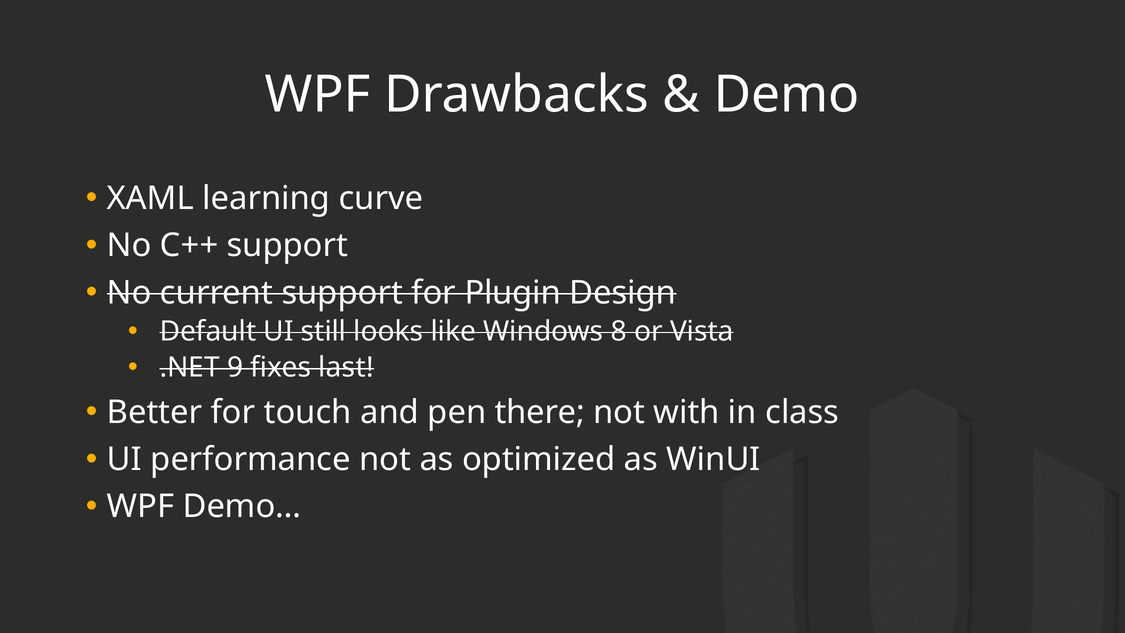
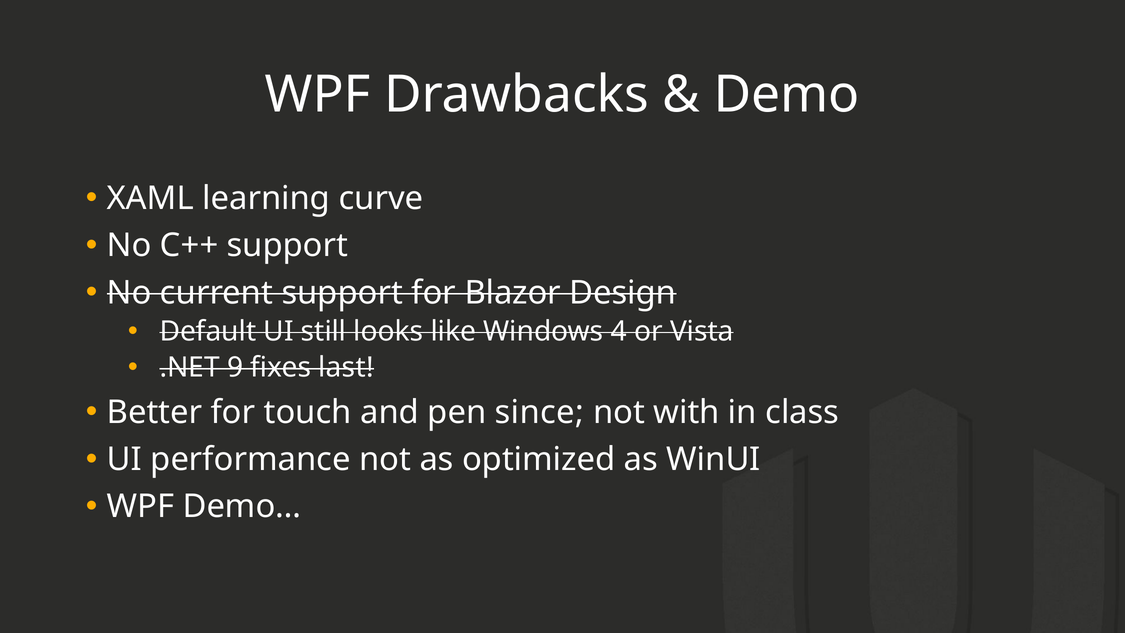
Plugin: Plugin -> Blazor
8: 8 -> 4
there: there -> since
